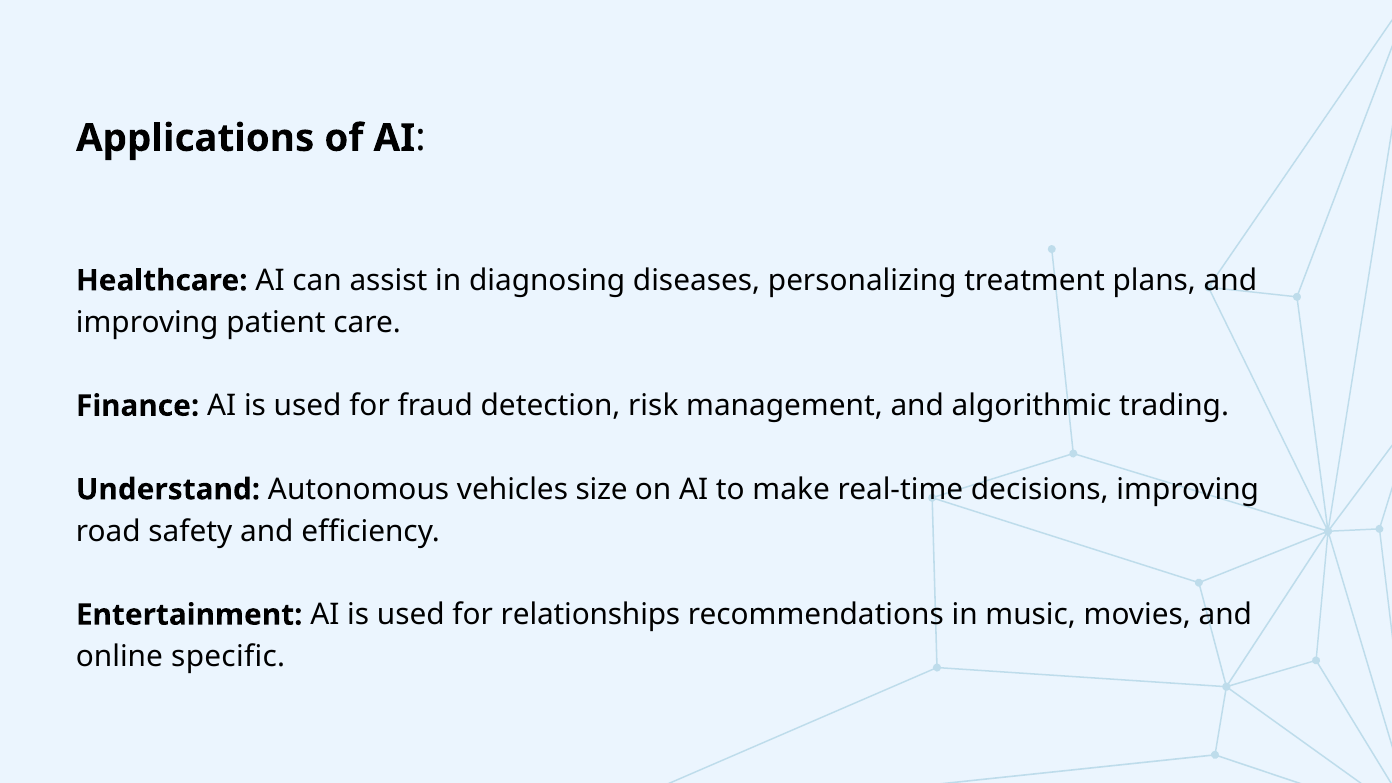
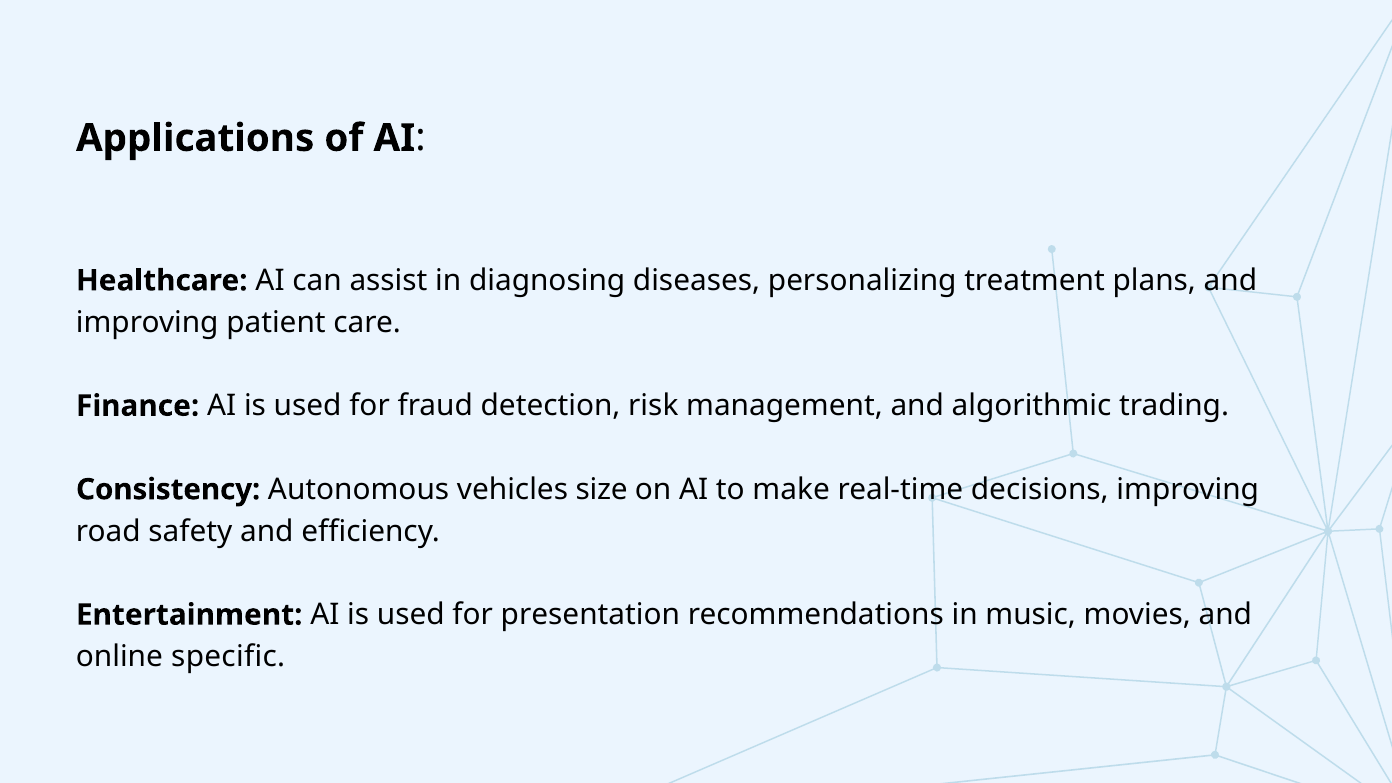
Understand: Understand -> Consistency
relationships: relationships -> presentation
